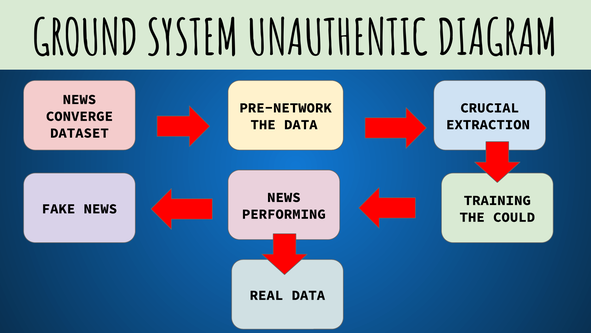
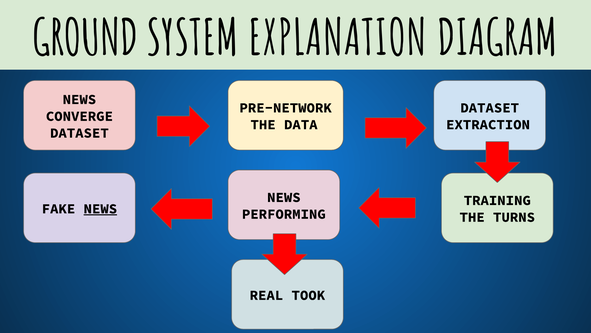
UNAUTHENTIC: UNAUTHENTIC -> EXPLANATION
CRUCIAL at (490, 108): CRUCIAL -> DATASET
NEWS at (100, 208) underline: none -> present
COULD: COULD -> TURNS
REAL DATA: DATA -> TOOK
